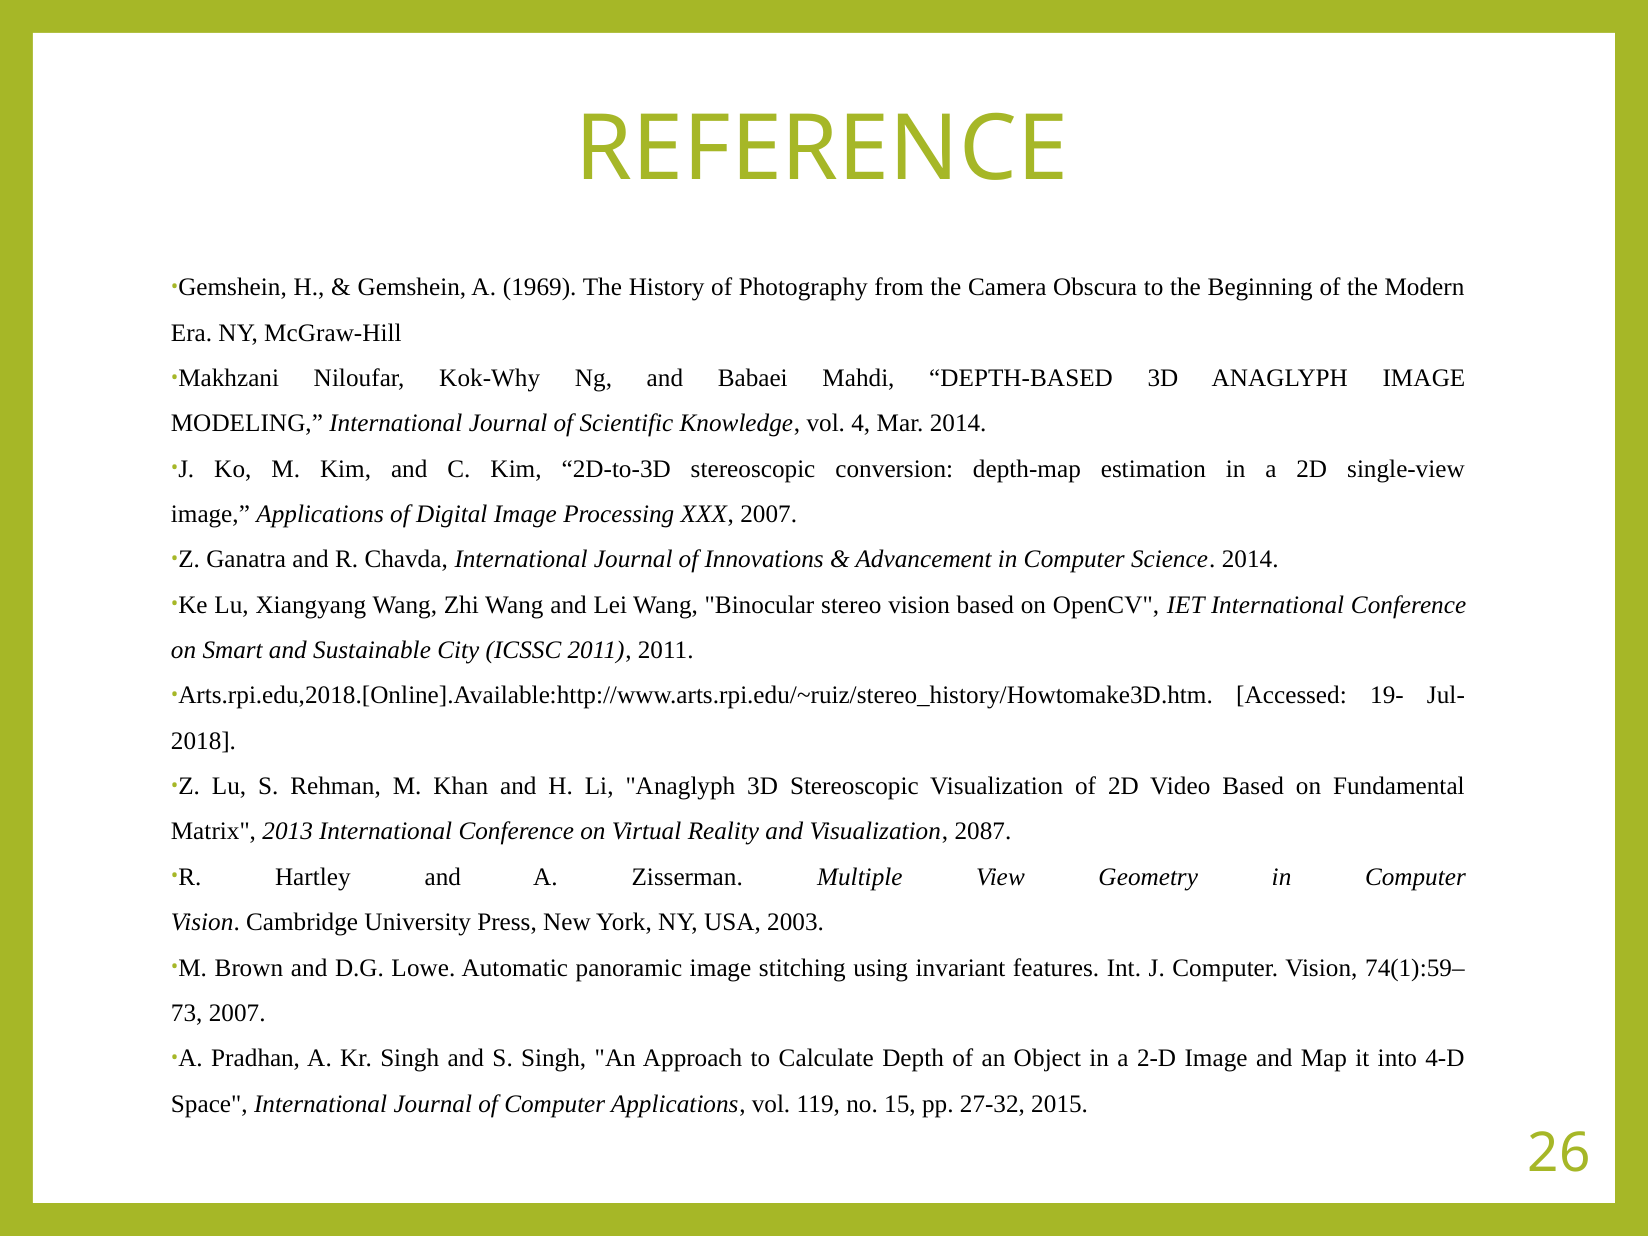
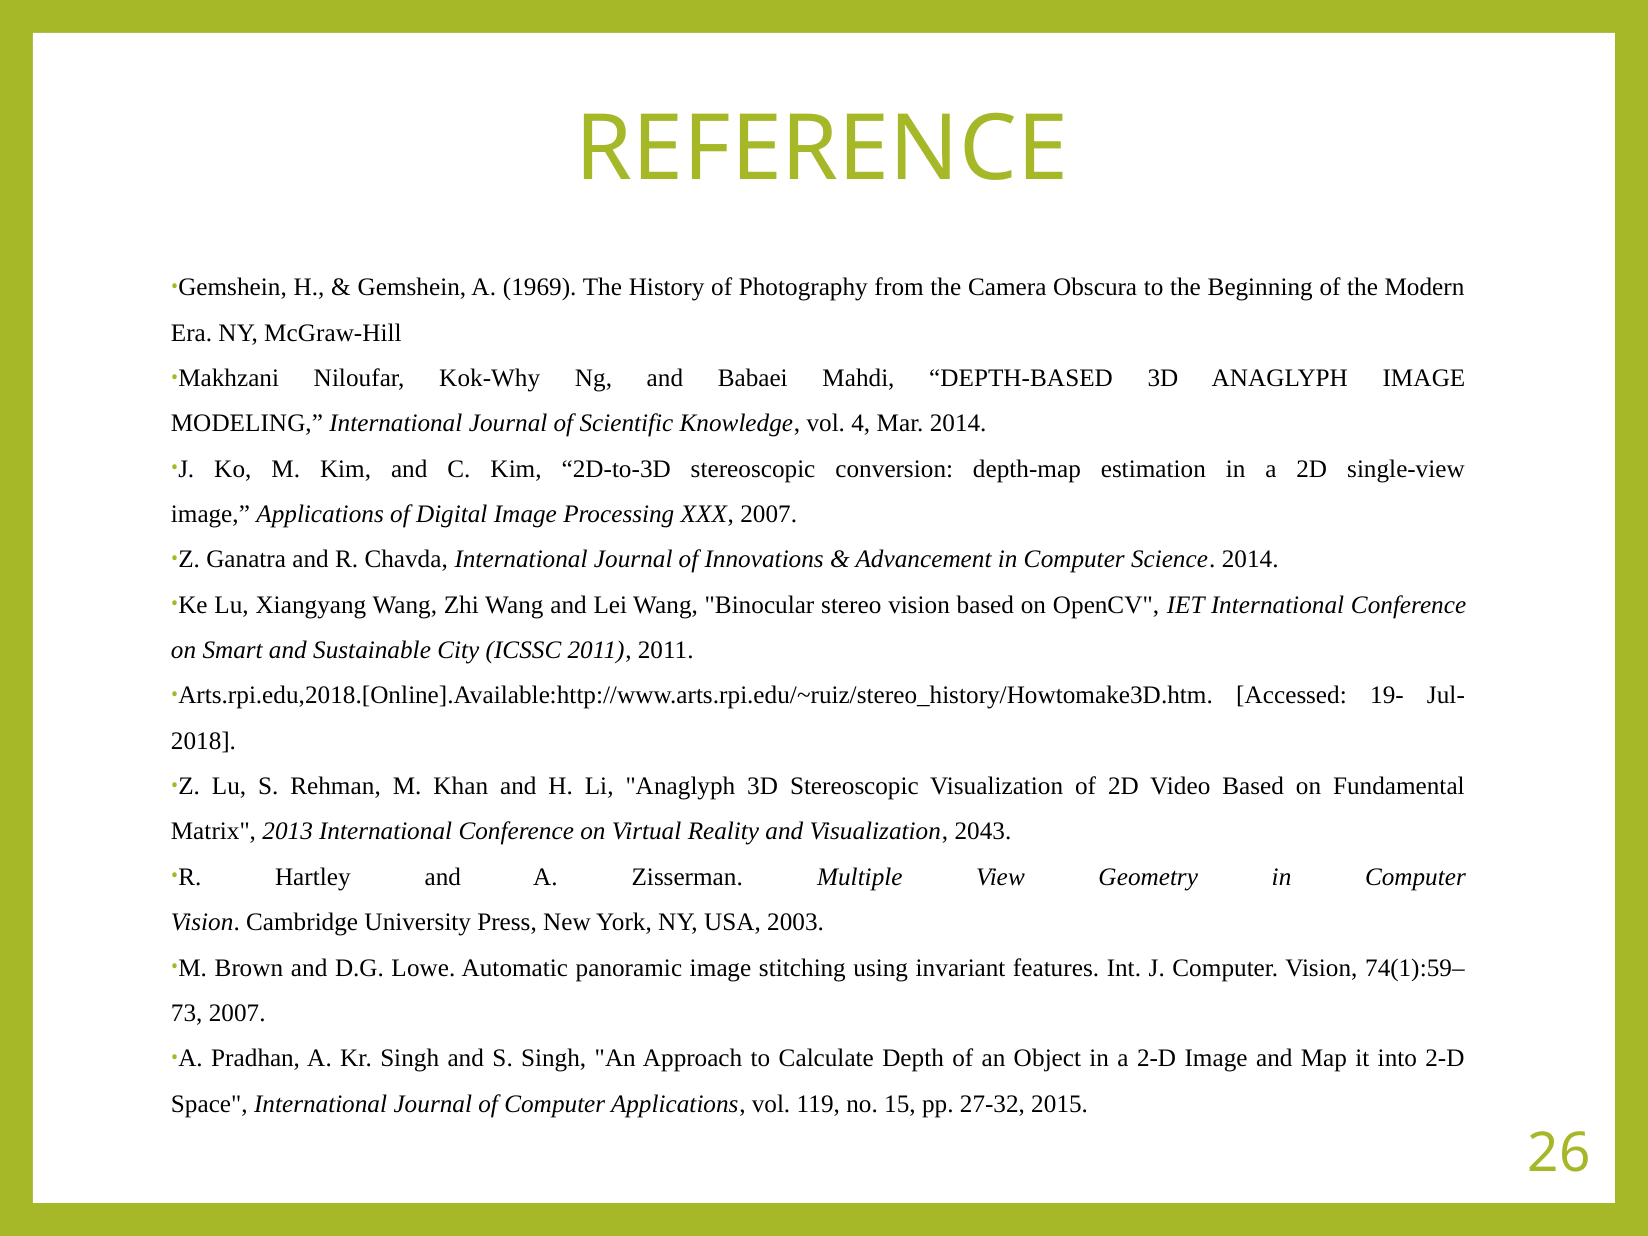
2087: 2087 -> 2043
into 4-D: 4-D -> 2-D
